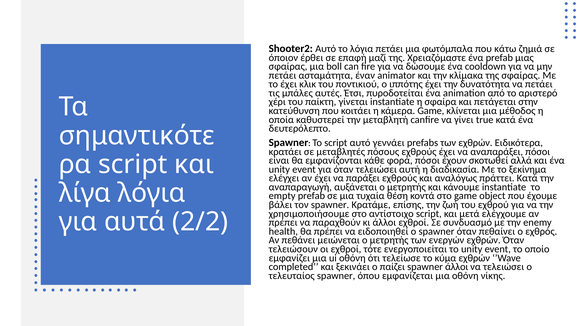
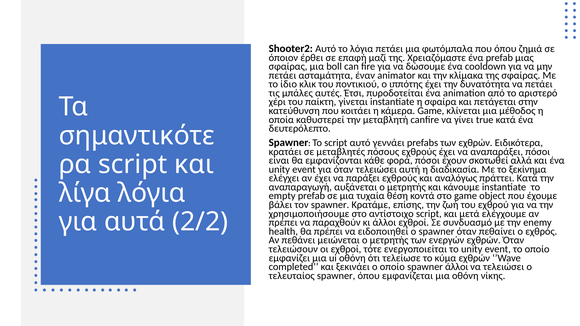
που κάτω: κάτω -> όπου
το έχει: έχει -> ίδιο
ο παίζει: παίζει -> οποίο
